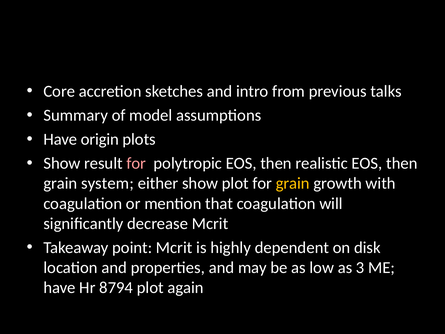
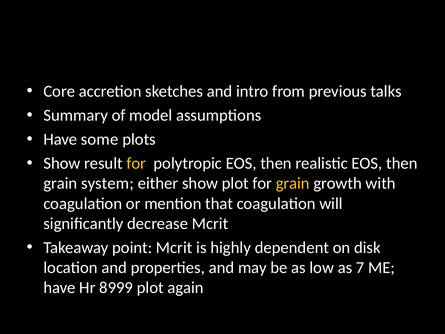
origin: origin -> some
for at (136, 163) colour: pink -> yellow
3: 3 -> 7
8794: 8794 -> 8999
